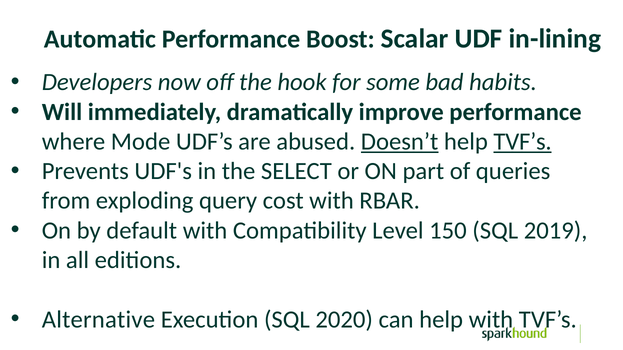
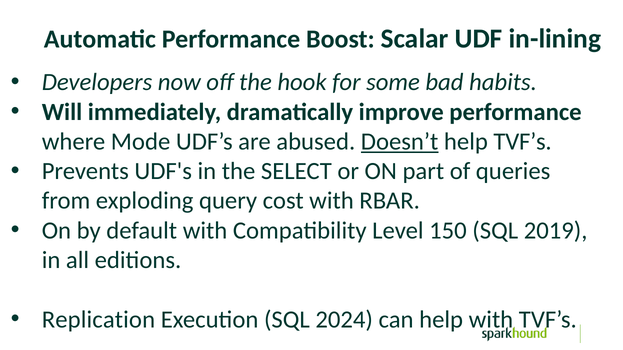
TVF’s at (523, 142) underline: present -> none
Alternative: Alternative -> Replication
2020: 2020 -> 2024
